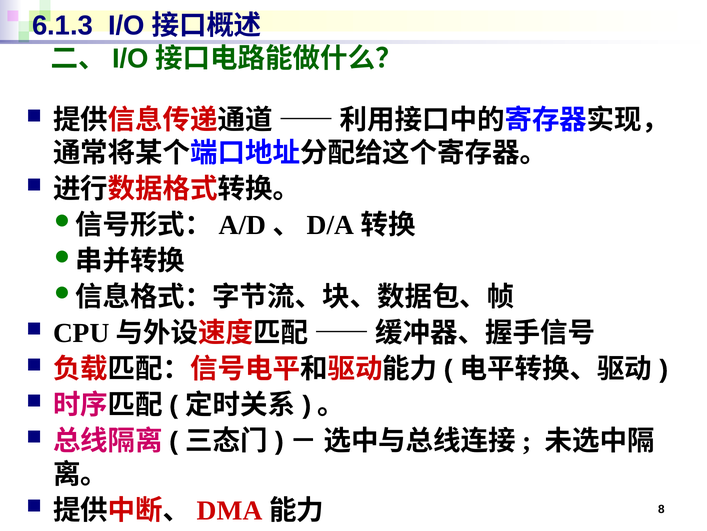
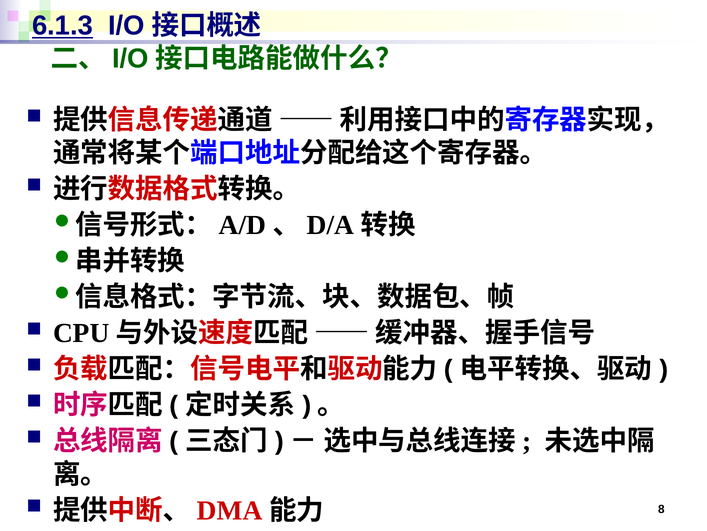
6.1.3 underline: none -> present
